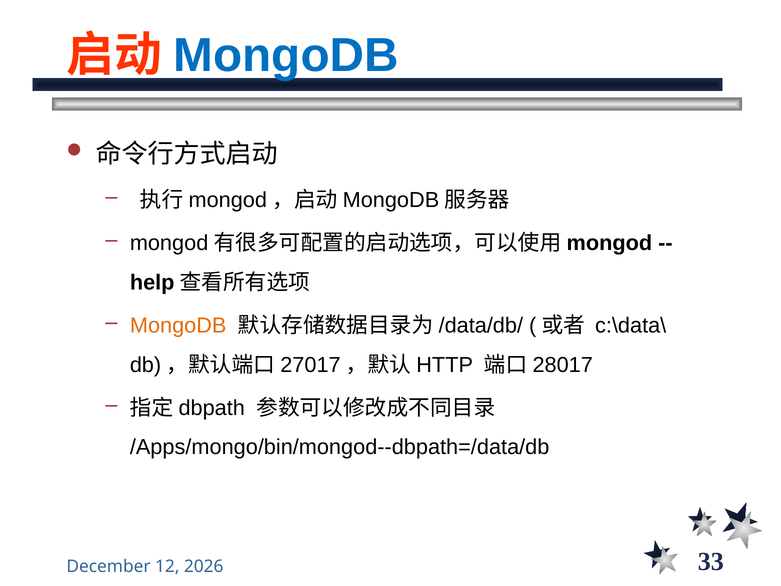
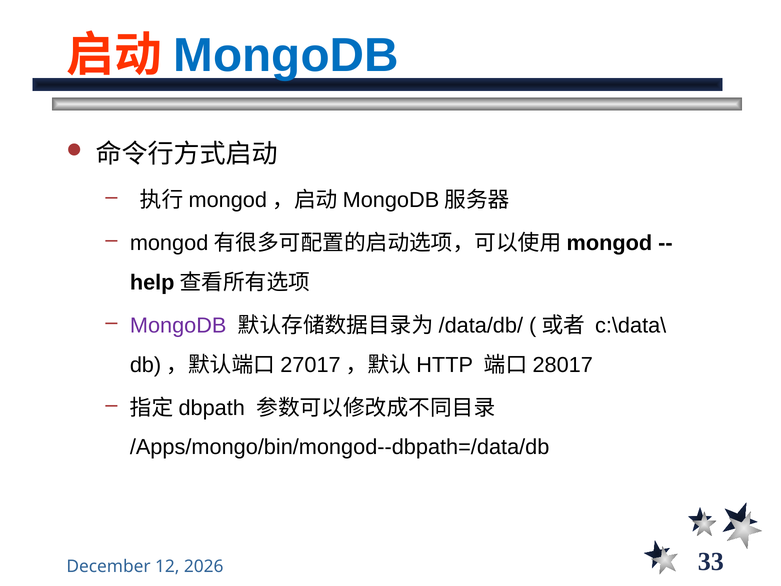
MongoDB at (178, 326) colour: orange -> purple
